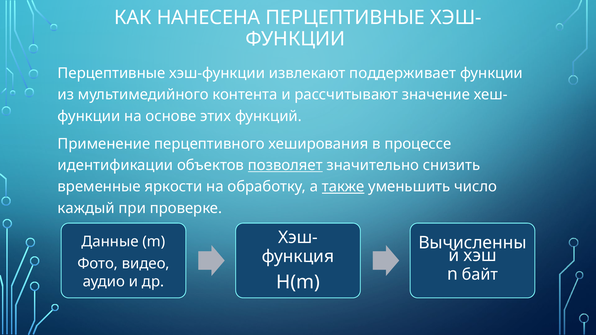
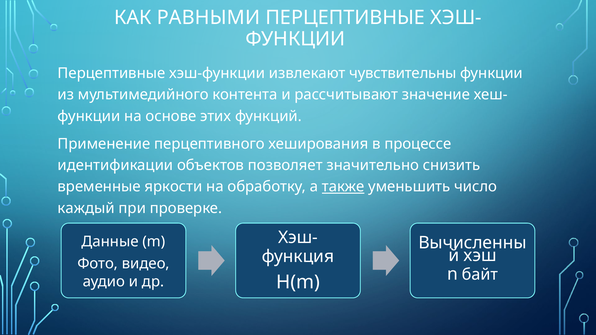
НАНЕСЕНА: НАНЕСЕНА -> РАВНЫМИ
поддерживает: поддерживает -> чувствительны
позволяет underline: present -> none
